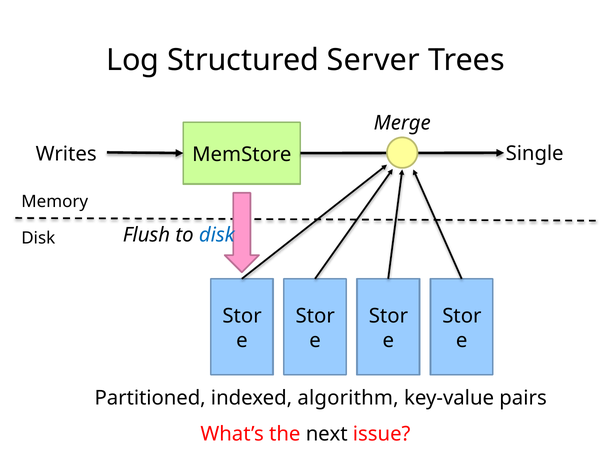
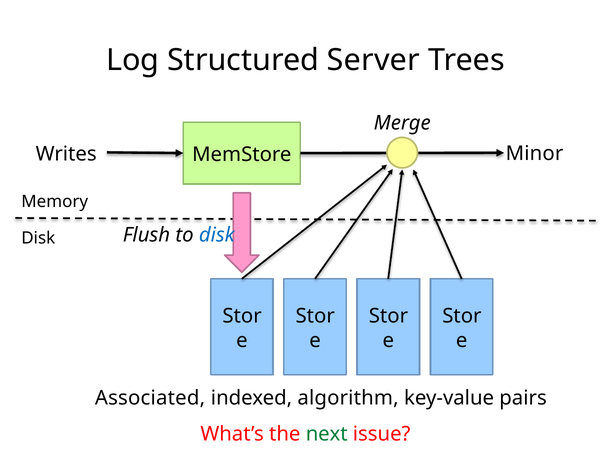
Single: Single -> Minor
Partitioned: Partitioned -> Associated
next colour: black -> green
